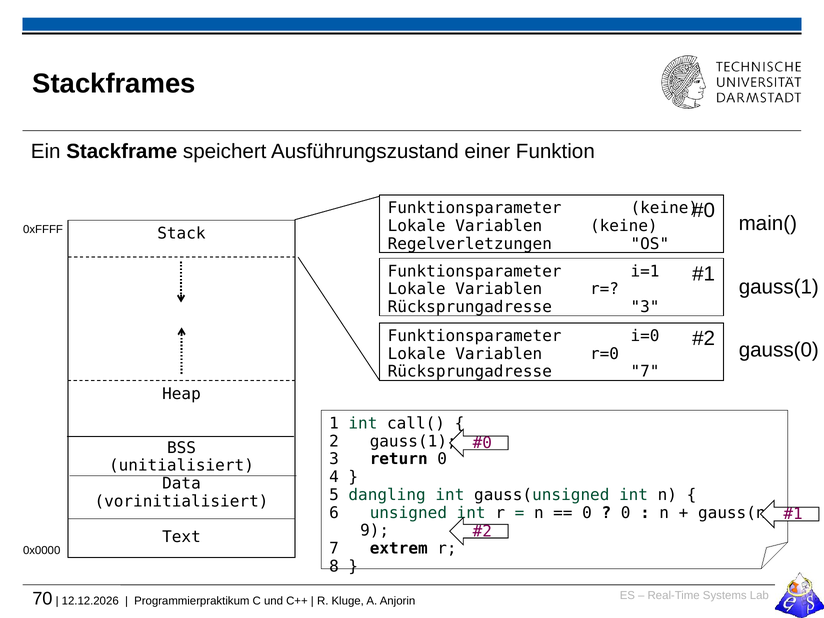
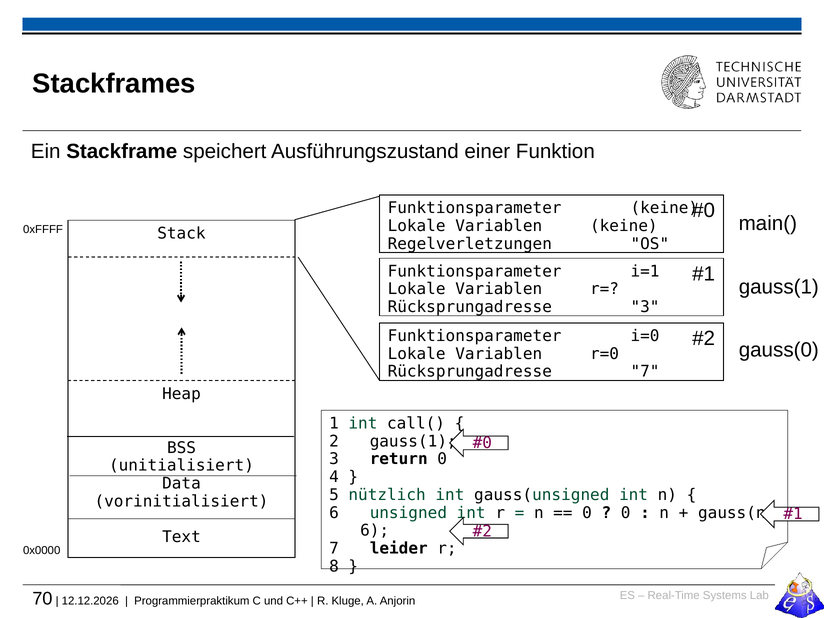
dangling: dangling -> nützlich
9 at (375, 531): 9 -> 6
extrem: extrem -> leider
